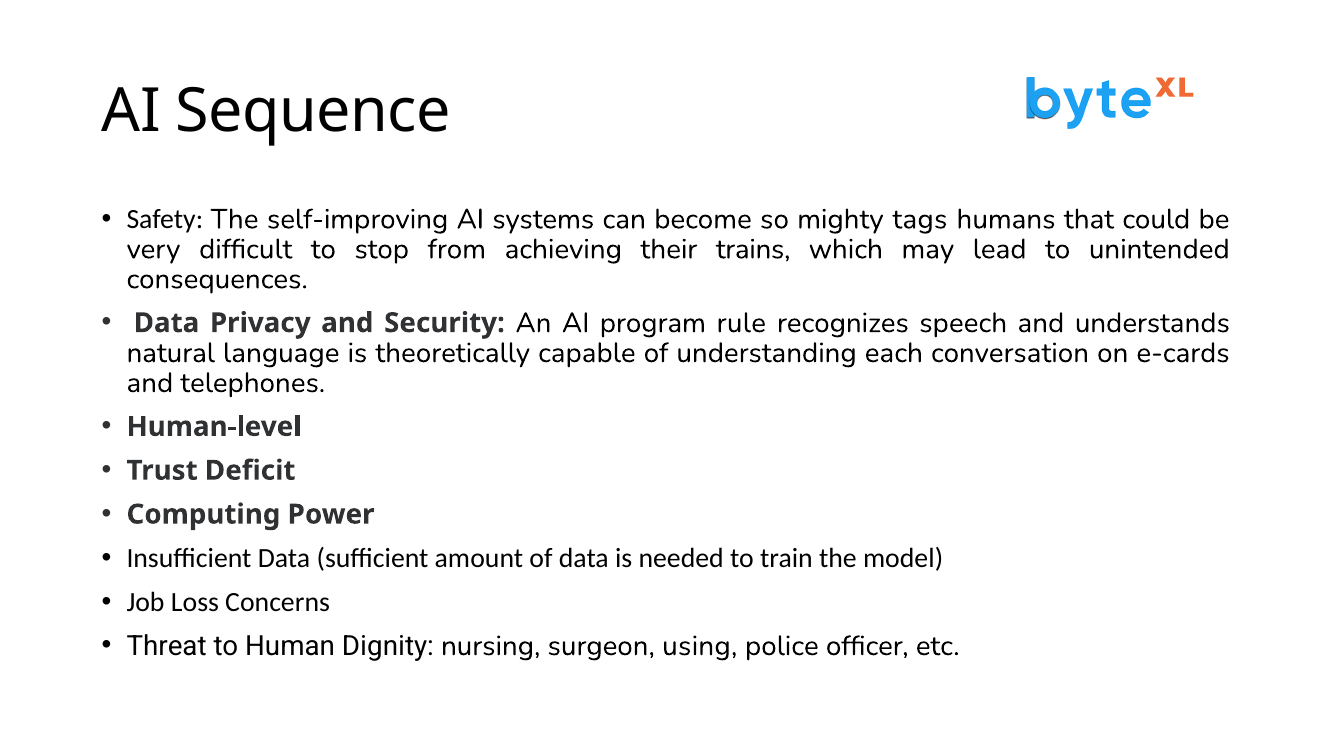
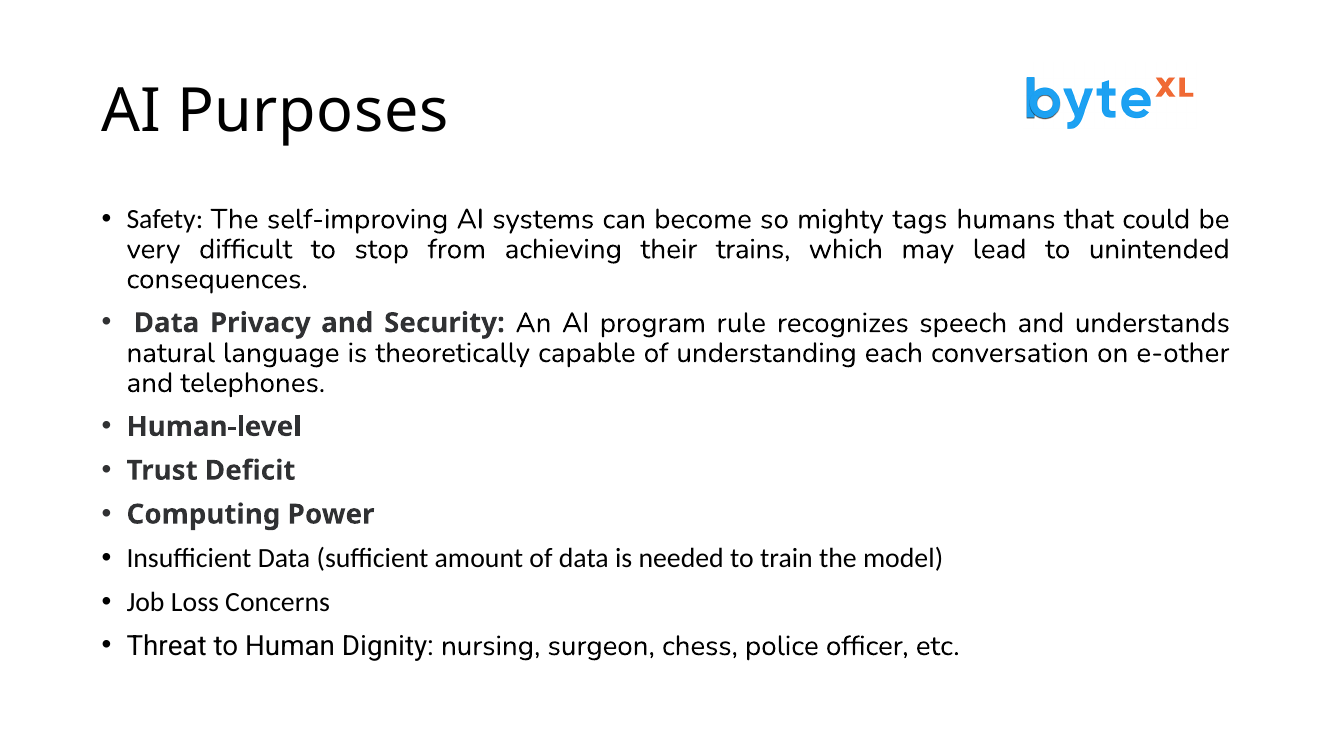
Sequence: Sequence -> Purposes
e-cards: e-cards -> e-other
using: using -> chess
